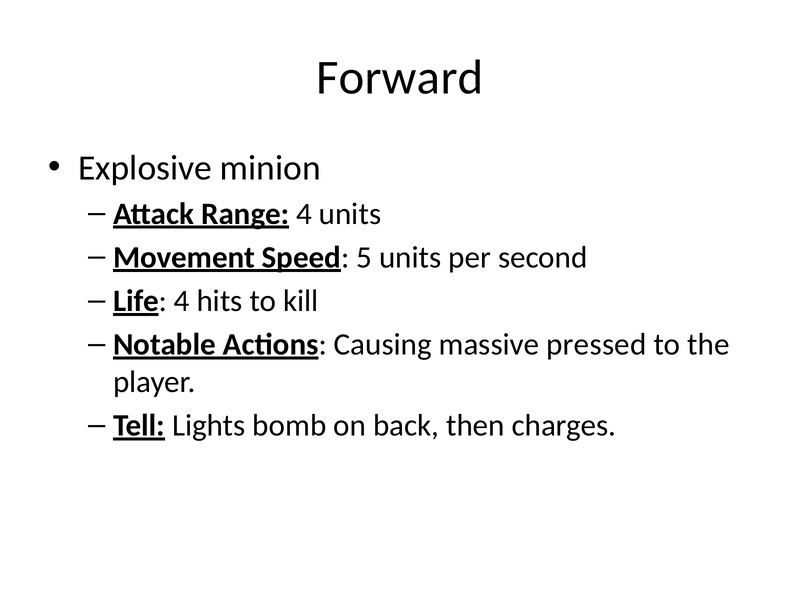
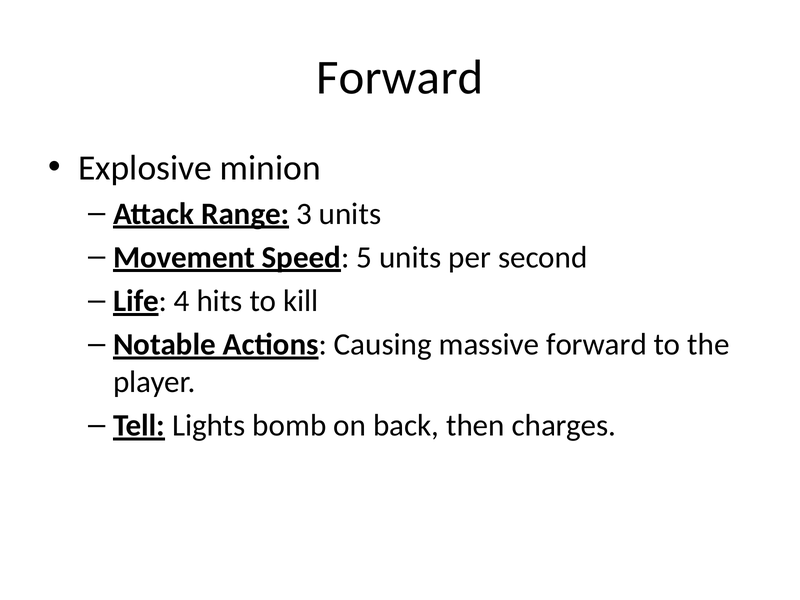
Range 4: 4 -> 3
massive pressed: pressed -> forward
